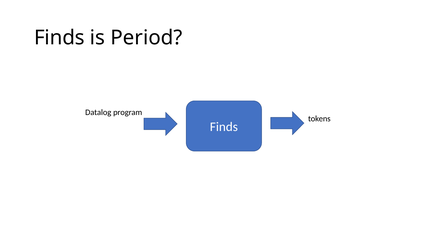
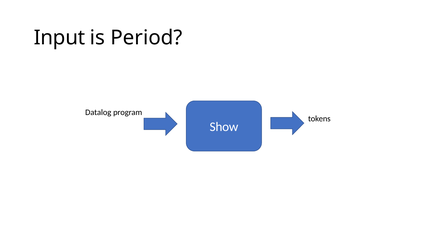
Finds at (59, 38): Finds -> Input
Finds at (224, 127): Finds -> Show
